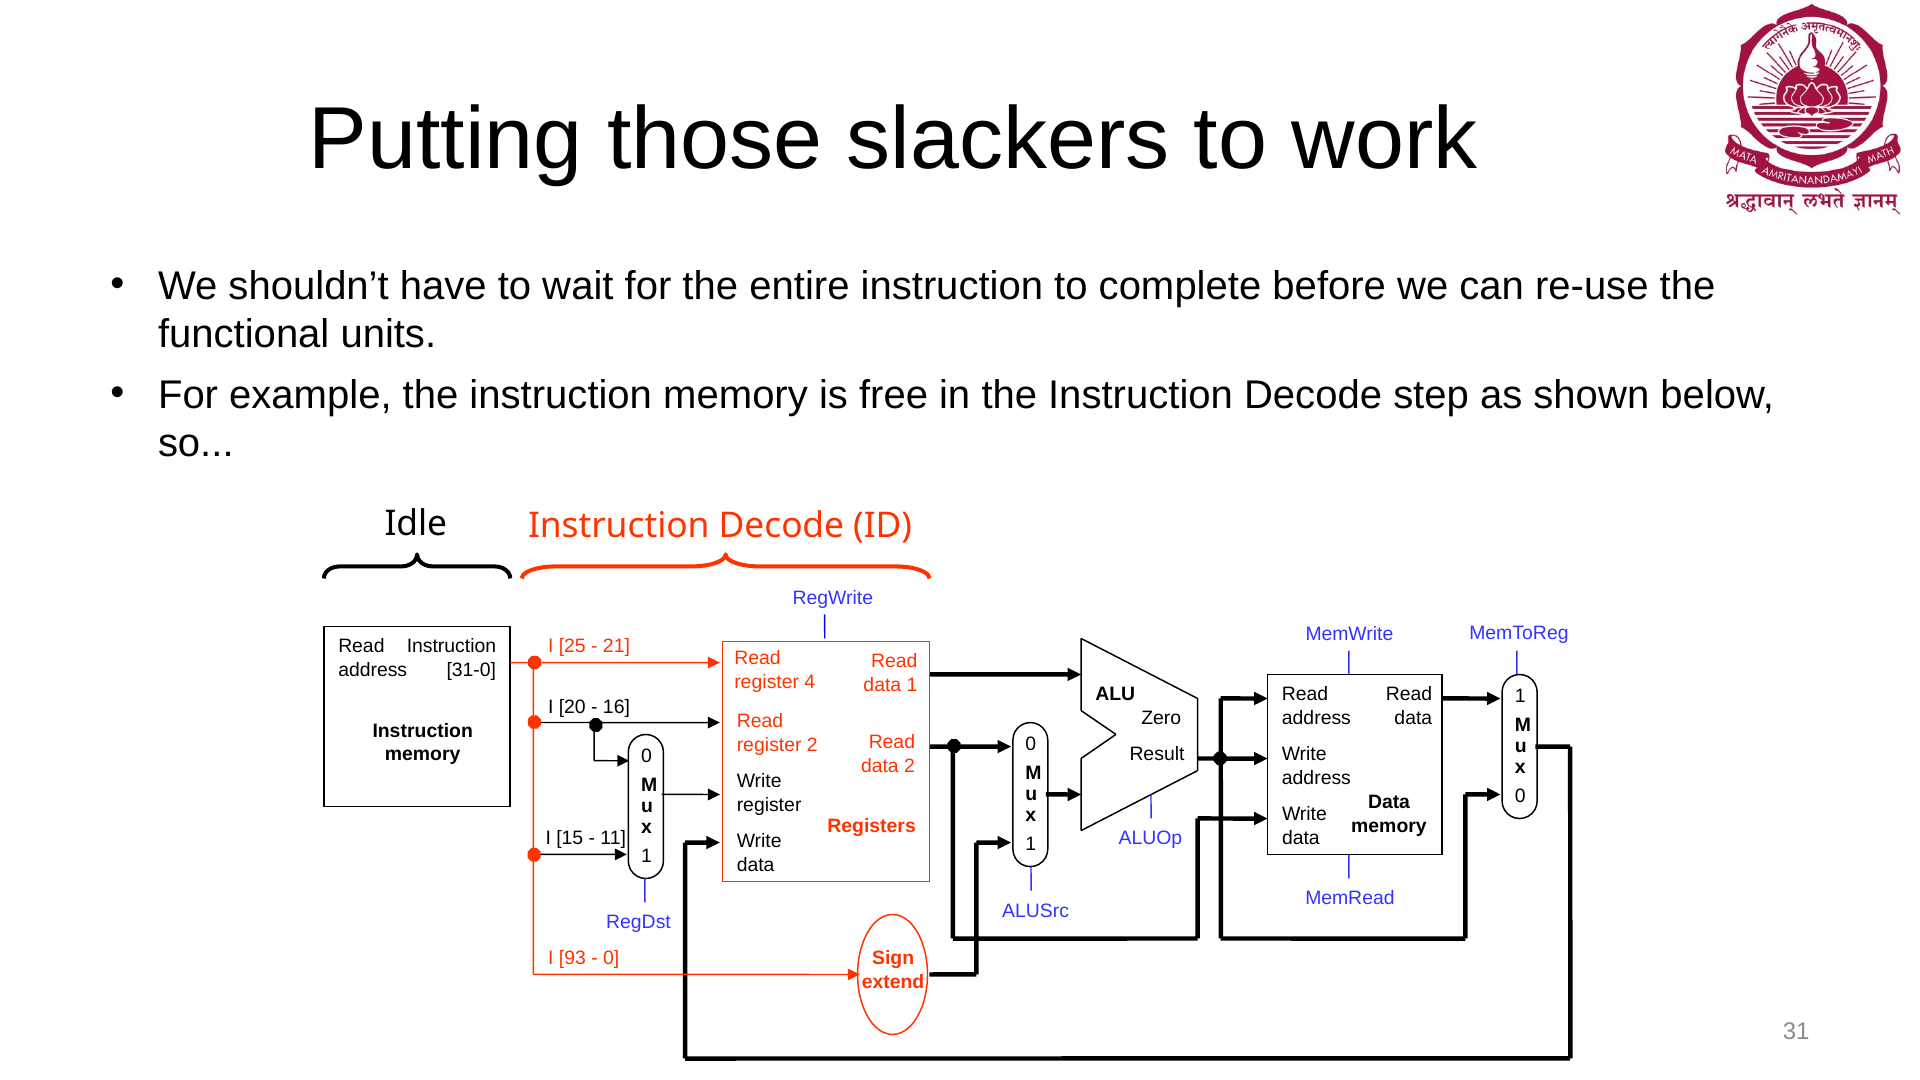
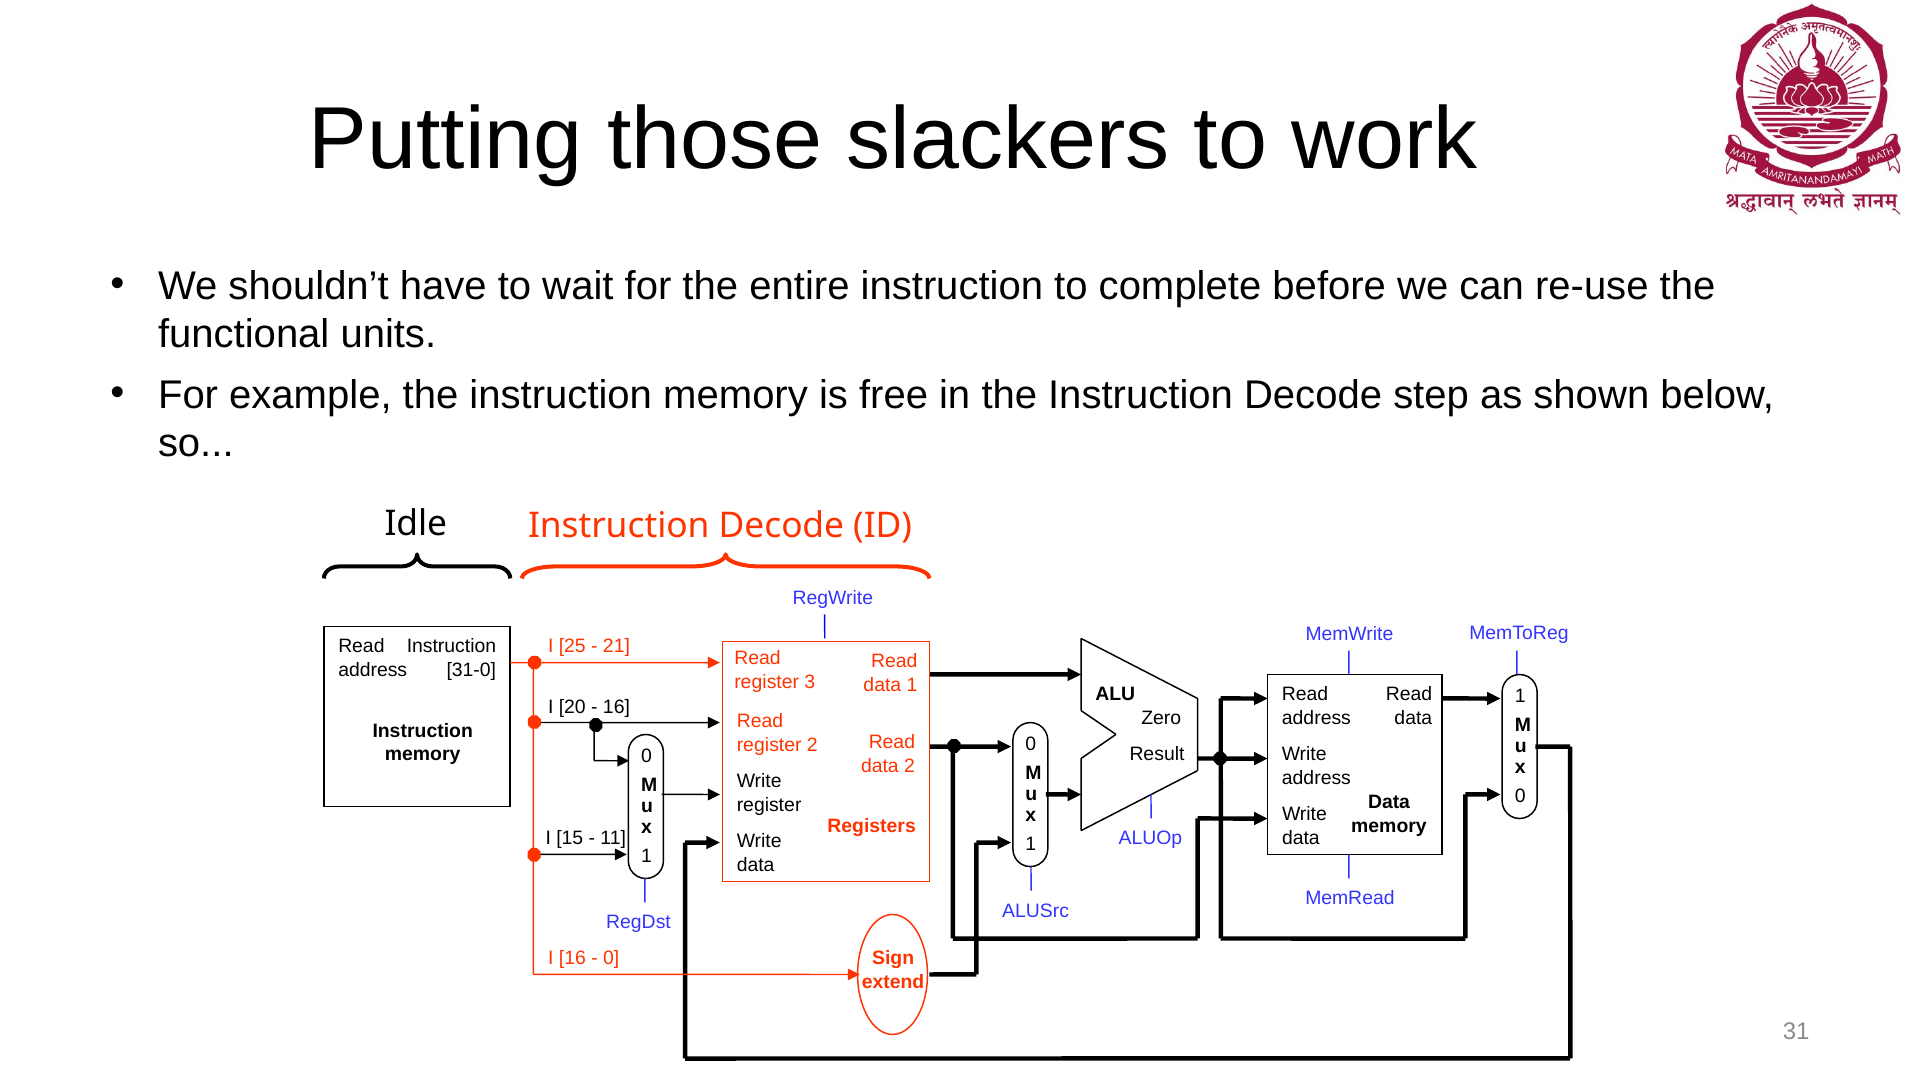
4: 4 -> 3
I 93: 93 -> 16
